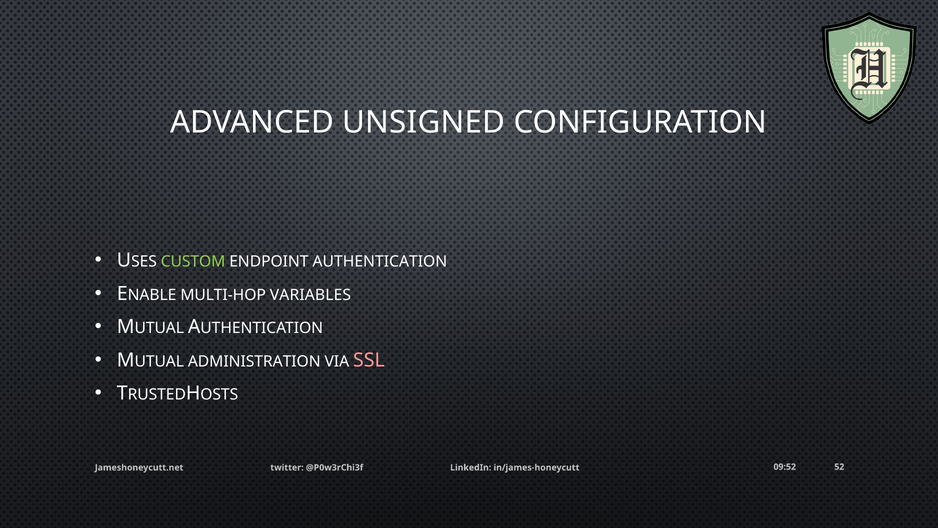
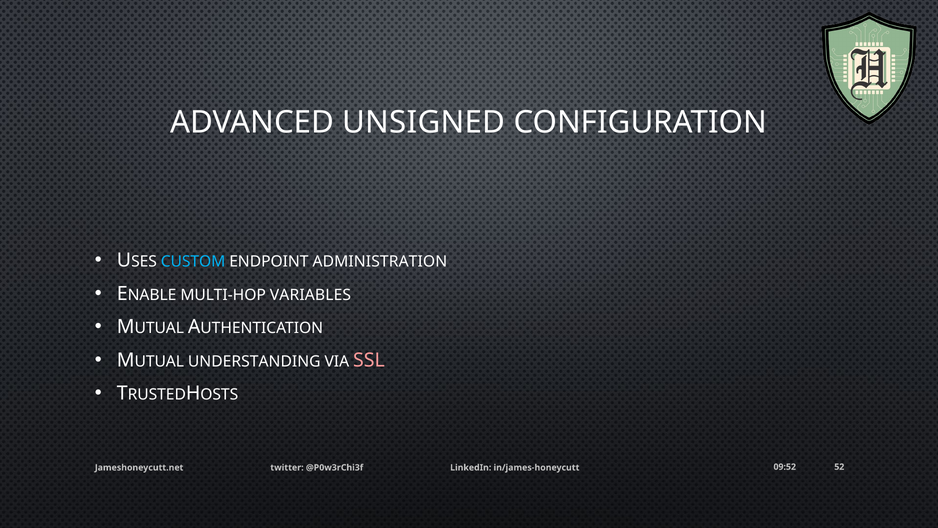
CUSTOM colour: light green -> light blue
AUTHENTICATION: AUTHENTICATION -> ADMINISTRATION
ADMINISTRATION: ADMINISTRATION -> UNDERSTANDING
